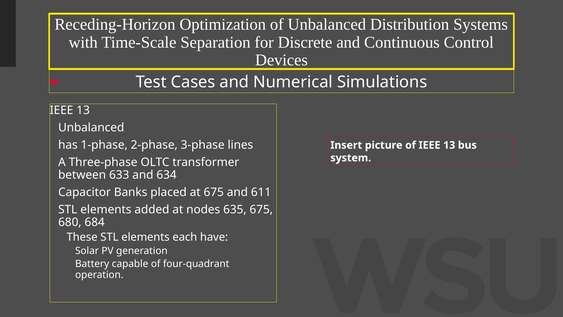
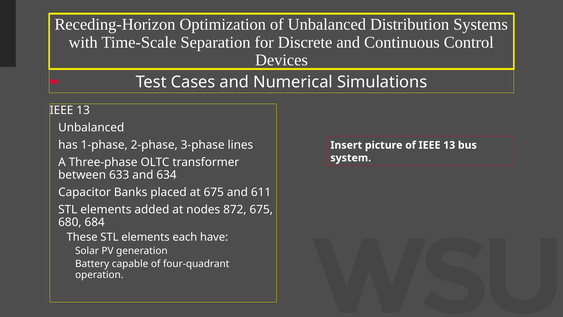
635: 635 -> 872
